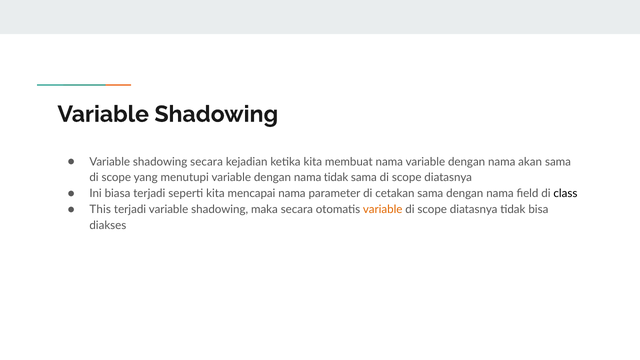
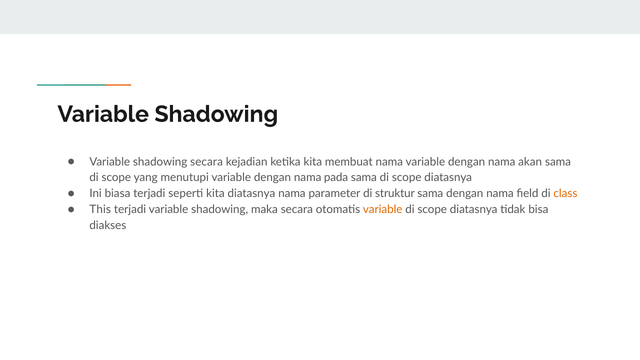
nama tidak: tidak -> pada
kita mencapai: mencapai -> diatasnya
cetakan: cetakan -> struktur
class colour: black -> orange
